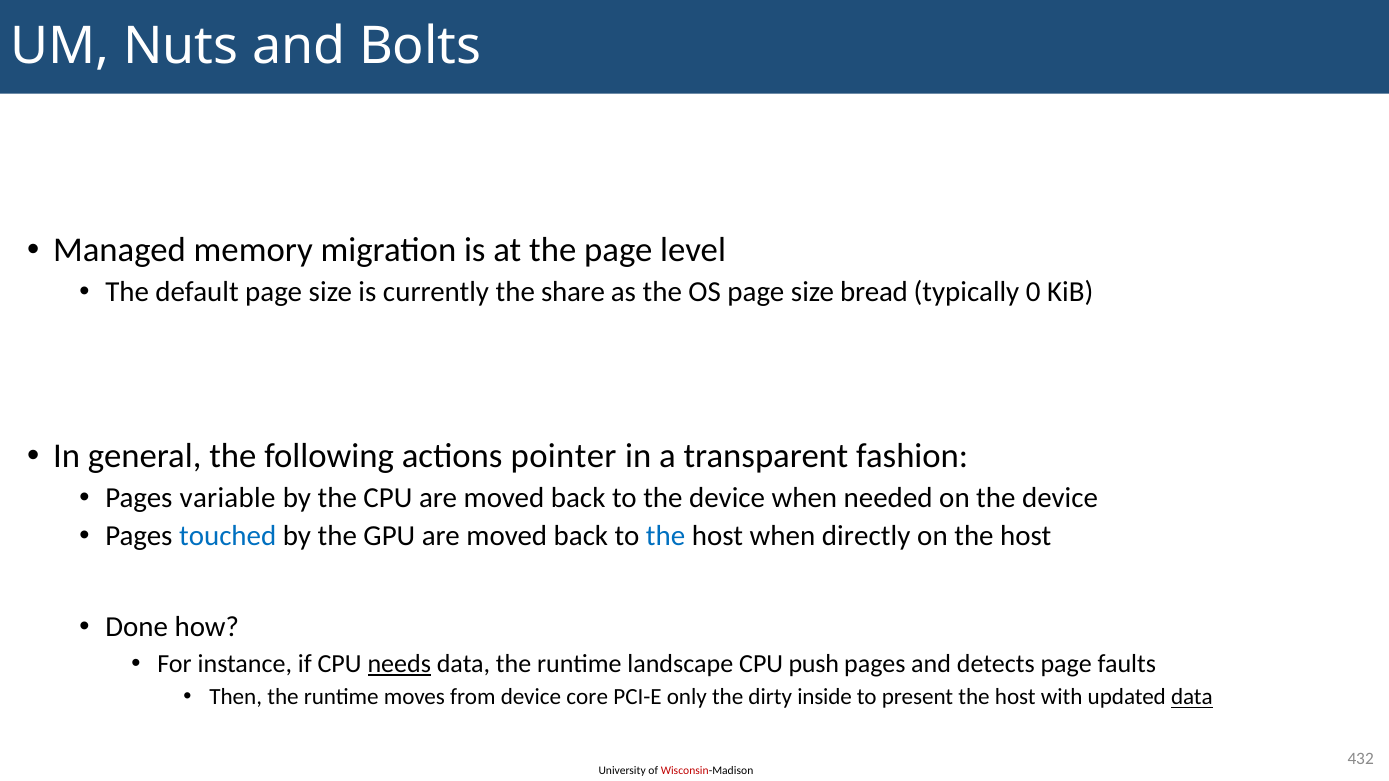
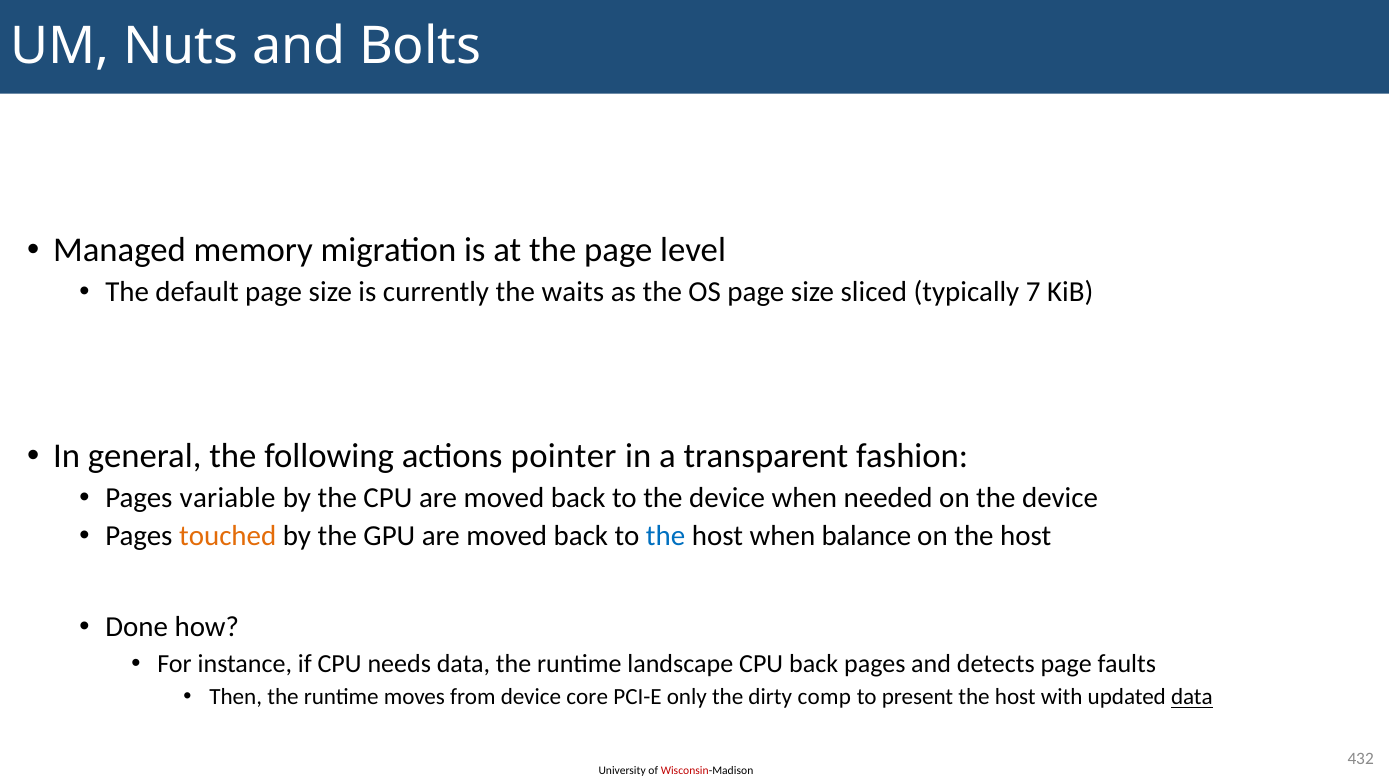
share: share -> waits
bread: bread -> sliced
0: 0 -> 7
touched colour: blue -> orange
directly: directly -> balance
needs underline: present -> none
CPU push: push -> back
inside: inside -> comp
